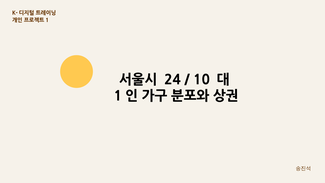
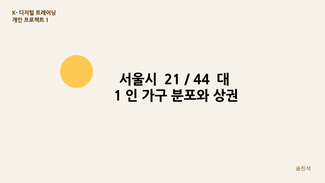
24: 24 -> 21
10: 10 -> 44
